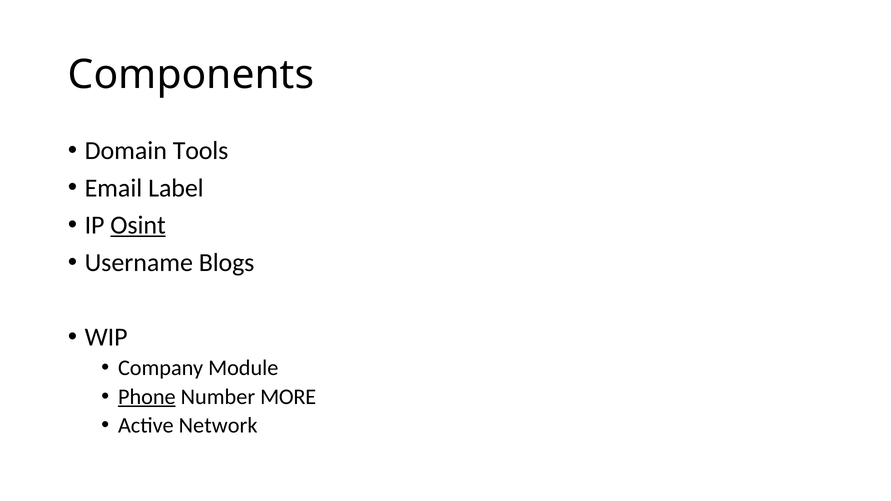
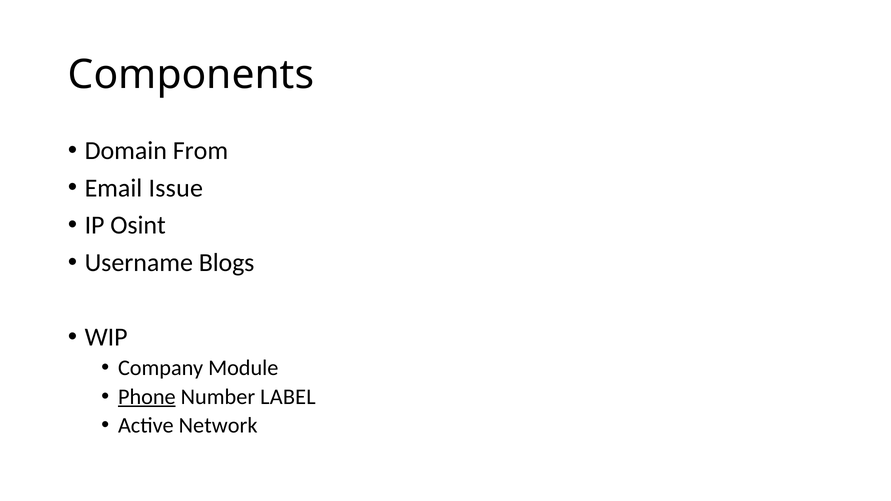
Tools: Tools -> From
Label: Label -> Issue
Osint underline: present -> none
MORE: MORE -> LABEL
